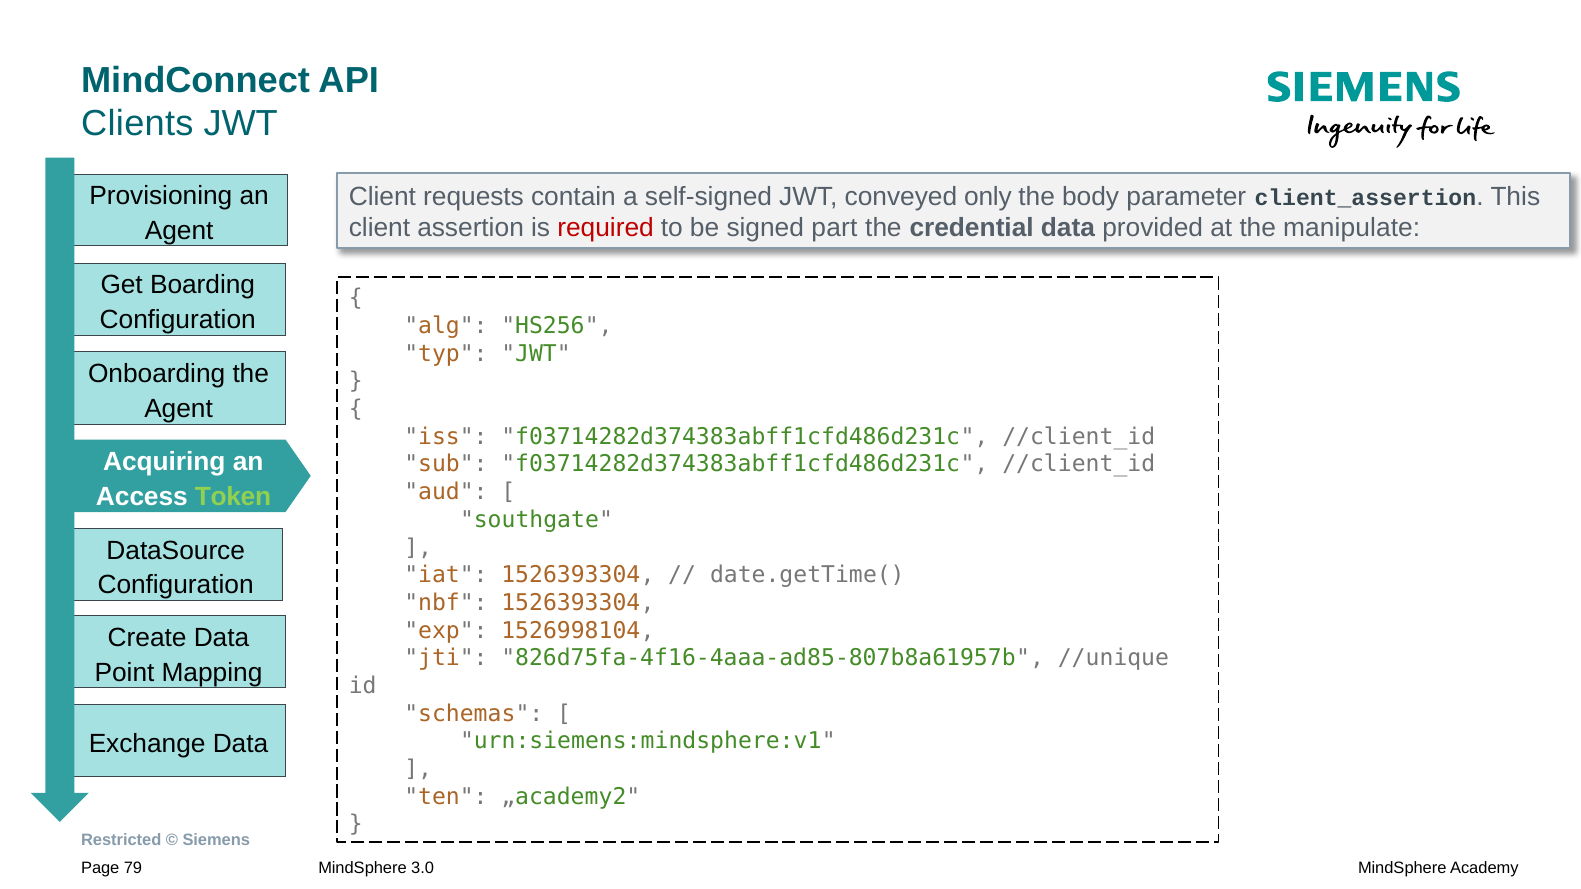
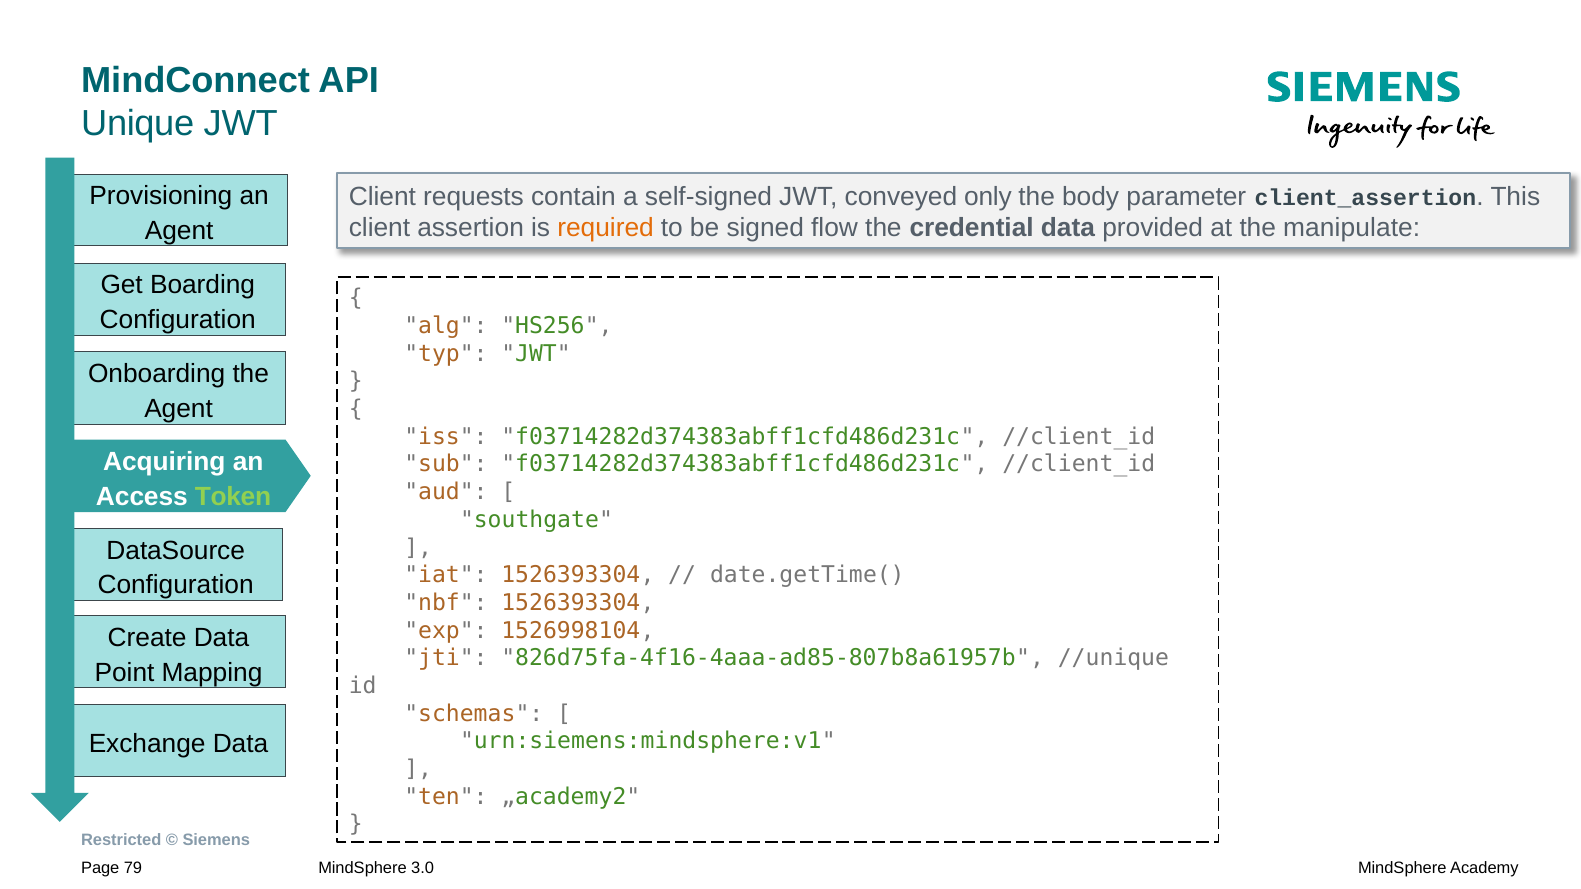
Clients: Clients -> Unique
required colour: red -> orange
part: part -> flow
